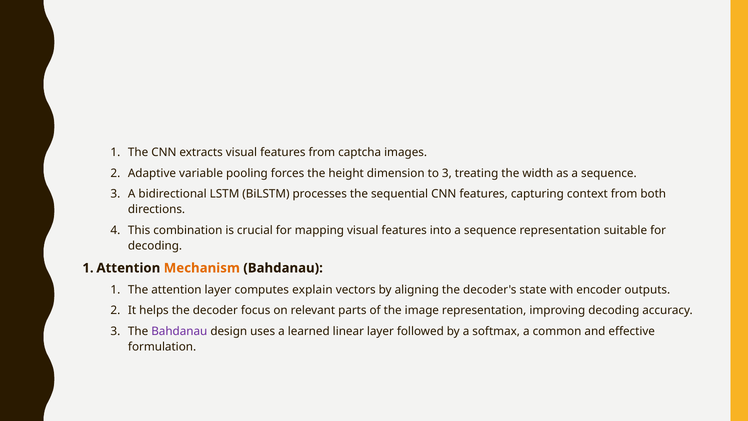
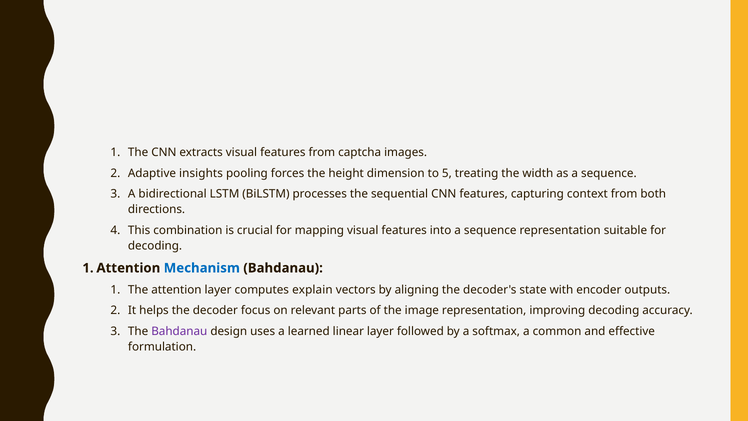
variable: variable -> insights
to 3: 3 -> 5
Mechanism colour: orange -> blue
